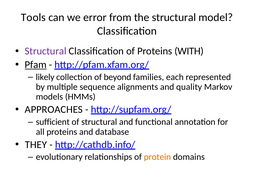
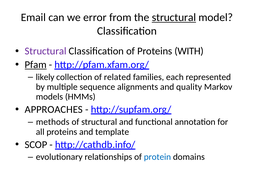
Tools: Tools -> Email
structural at (174, 18) underline: none -> present
beyond: beyond -> related
sufficient: sufficient -> methods
database: database -> template
THEY: THEY -> SCOP
protein colour: orange -> blue
